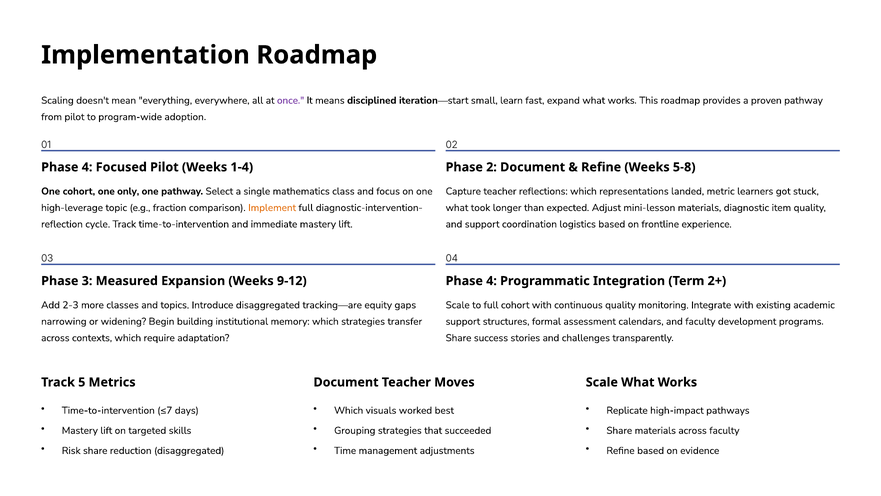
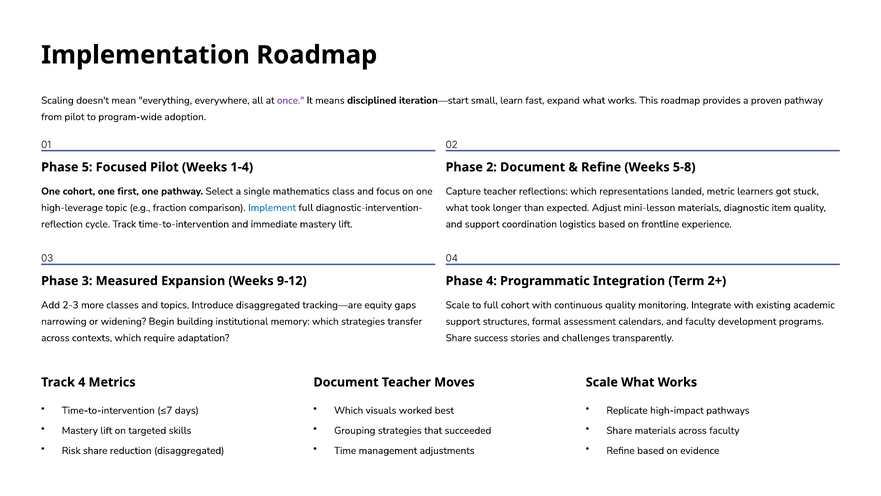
4 at (87, 167): 4 -> 5
only: only -> first
Implement colour: orange -> blue
Track 5: 5 -> 4
